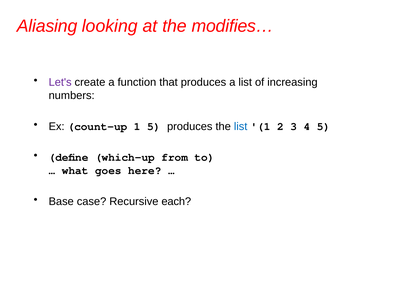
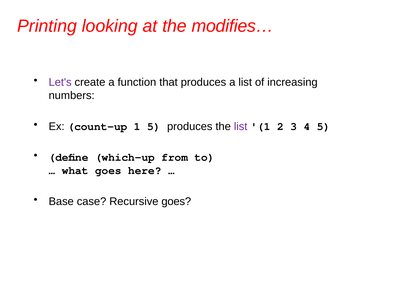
Aliasing: Aliasing -> Printing
list at (241, 126) colour: blue -> purple
Recursive each: each -> goes
